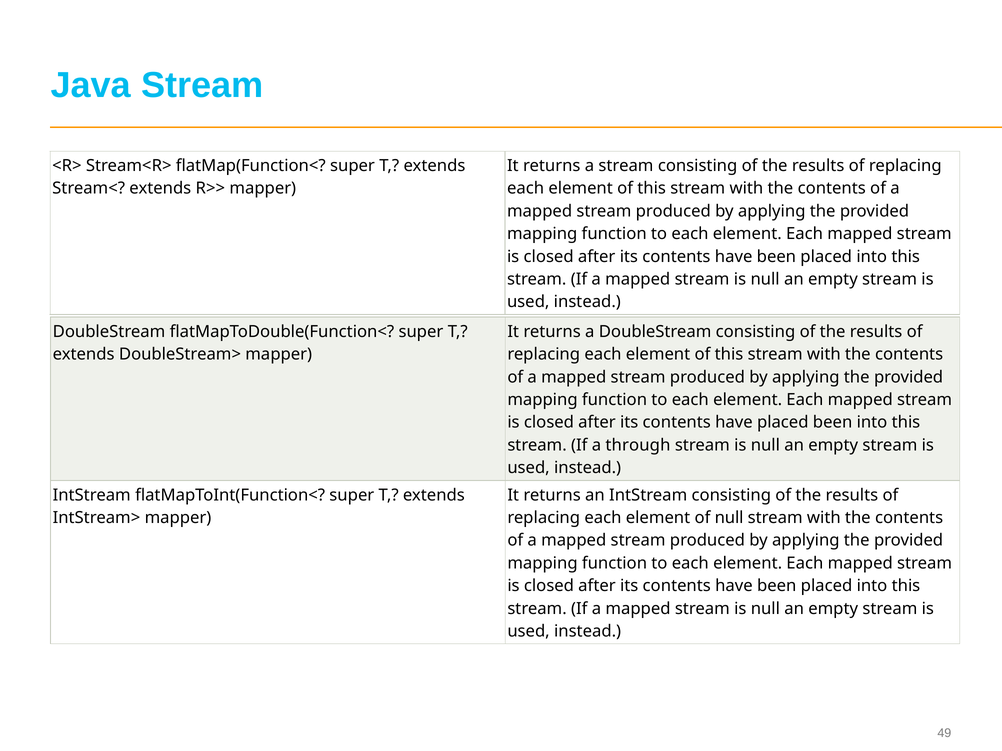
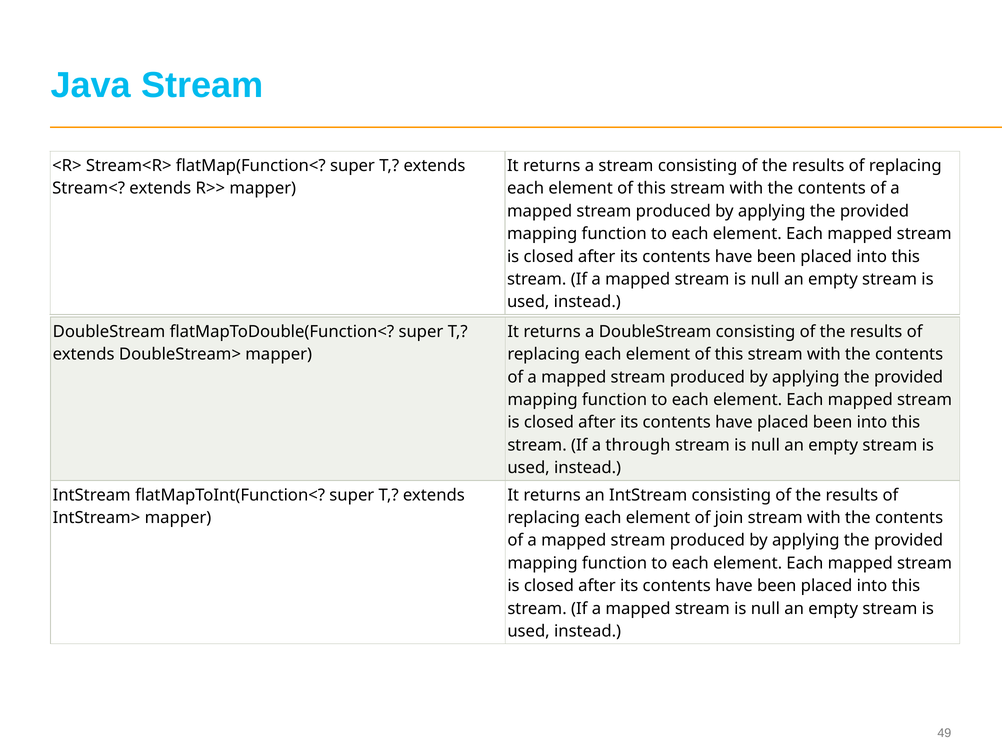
of null: null -> join
